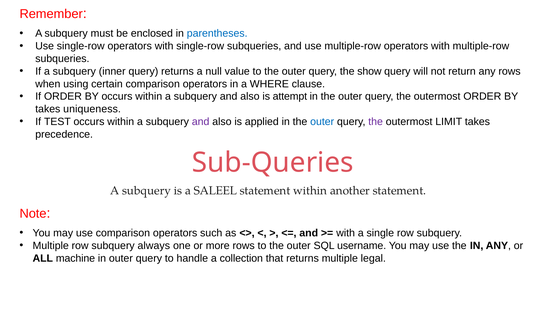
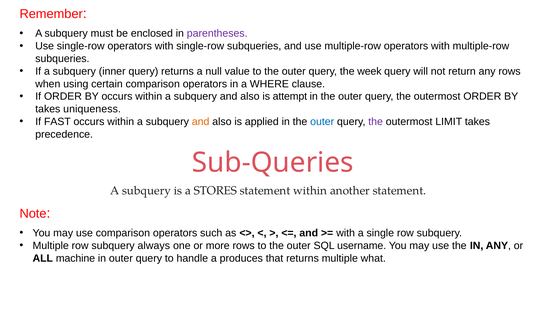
parentheses colour: blue -> purple
show: show -> week
TEST: TEST -> FAST
and at (201, 122) colour: purple -> orange
SALEEL: SALEEL -> STORES
collection: collection -> produces
legal: legal -> what
